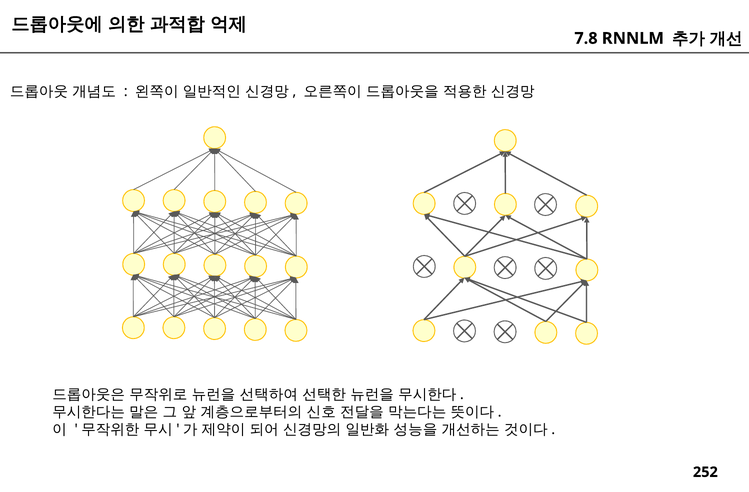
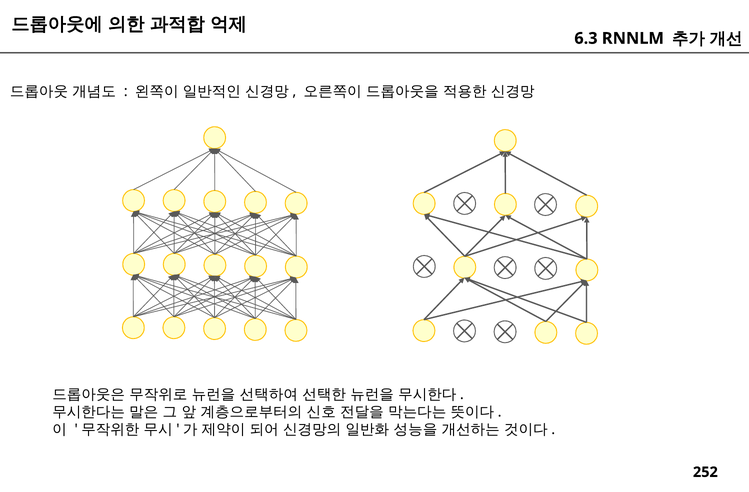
7.8: 7.8 -> 6.3
